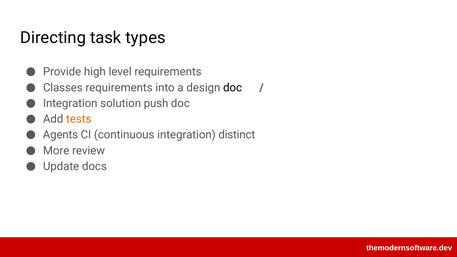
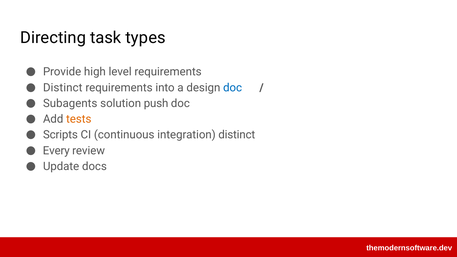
Classes at (63, 88): Classes -> Distinct
doc at (233, 88) colour: black -> blue
Integration at (70, 103): Integration -> Subagents
Agents: Agents -> Scripts
More: More -> Every
